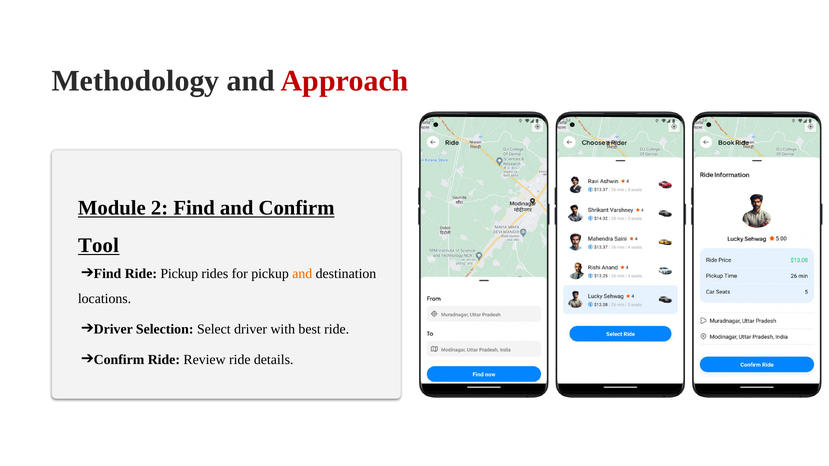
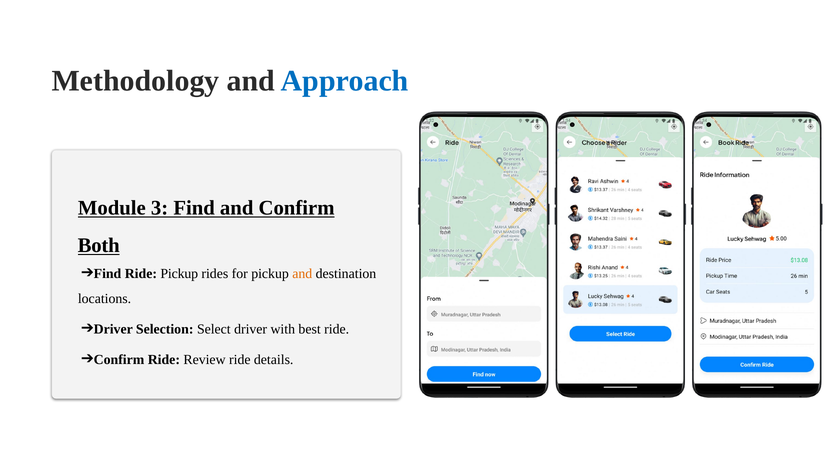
Approach colour: red -> blue
2: 2 -> 3
Tool: Tool -> Both
